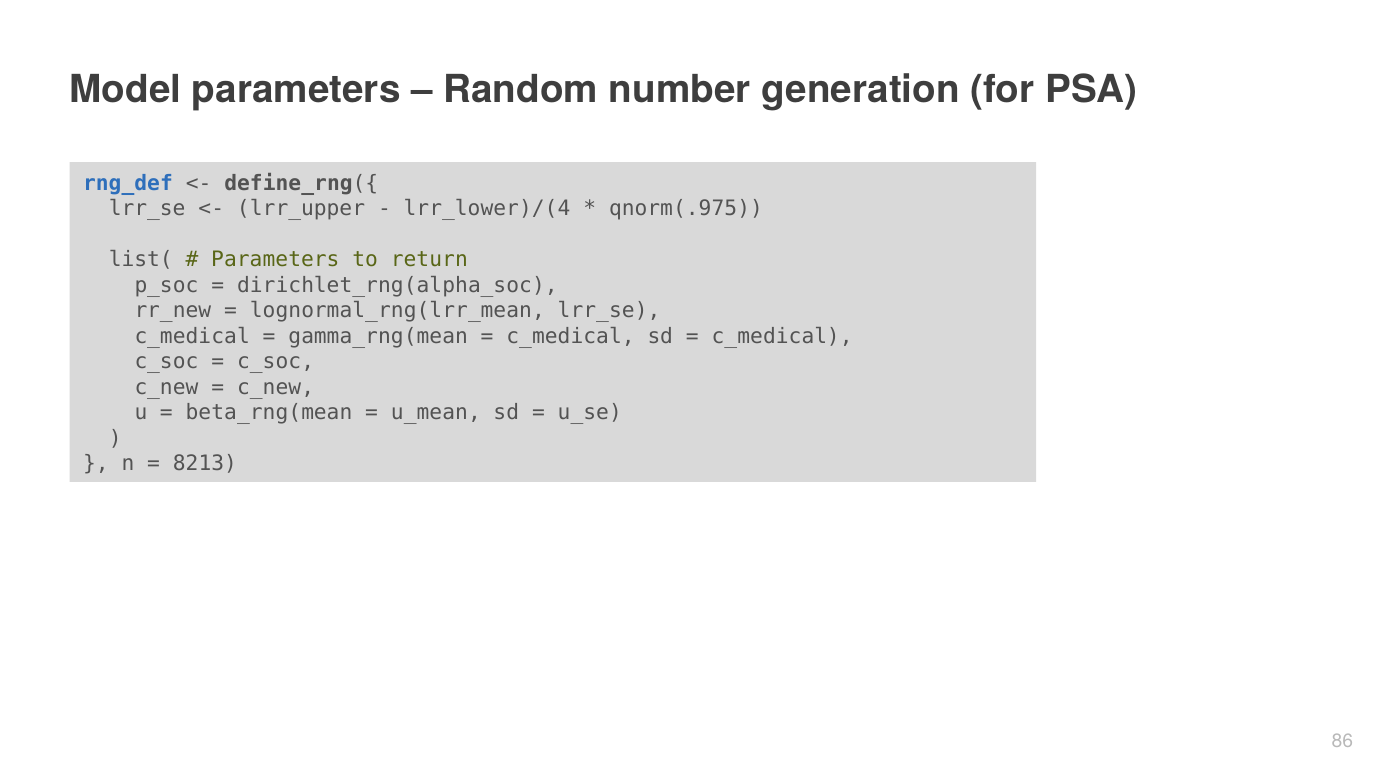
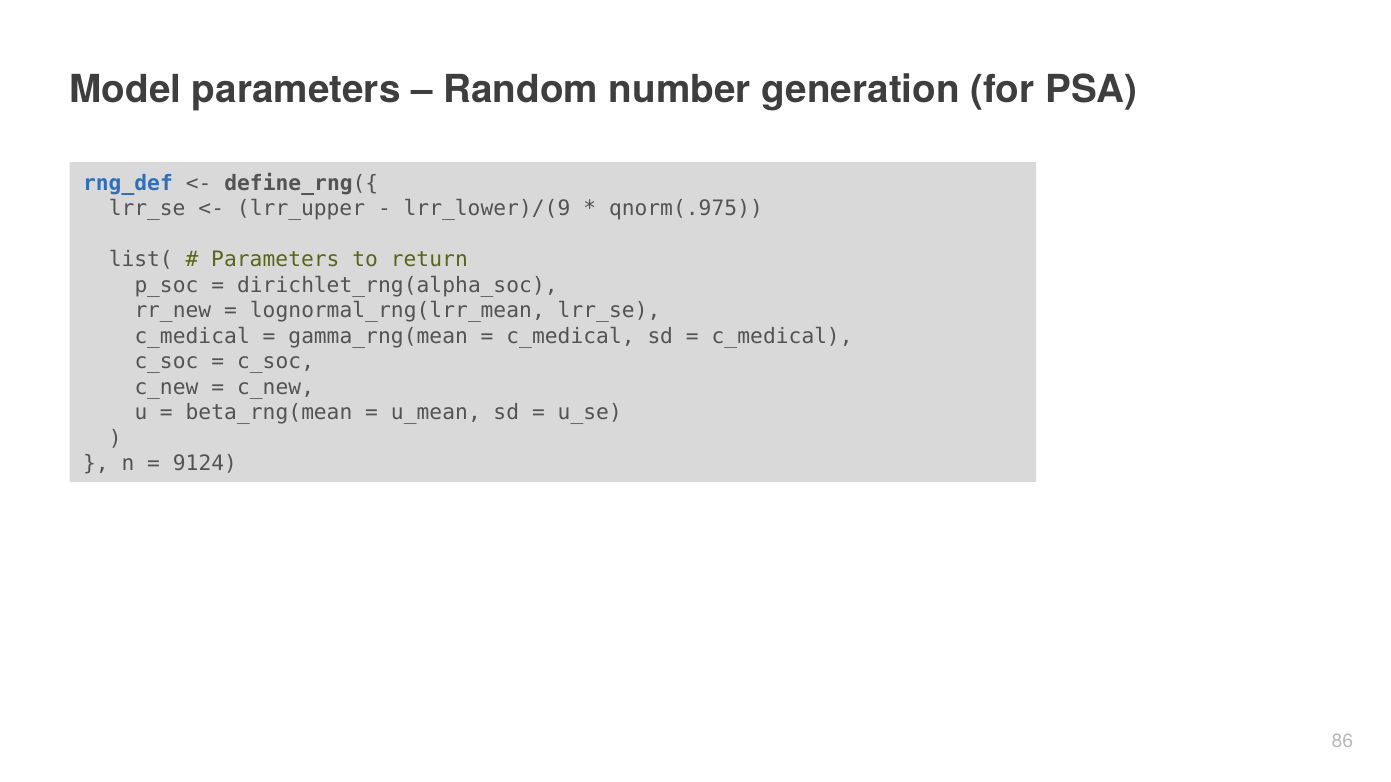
lrr_lower)/(4: lrr_lower)/(4 -> lrr_lower)/(9
8213: 8213 -> 9124
